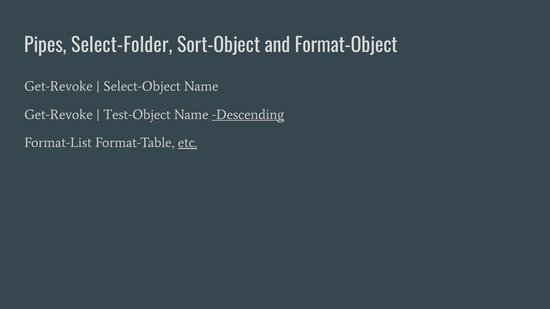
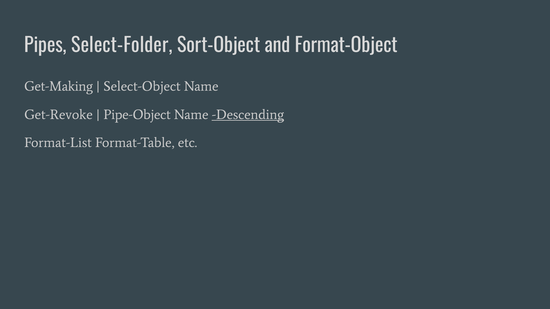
Get-Revoke at (58, 86): Get-Revoke -> Get-Making
Test-Object: Test-Object -> Pipe-Object
etc underline: present -> none
